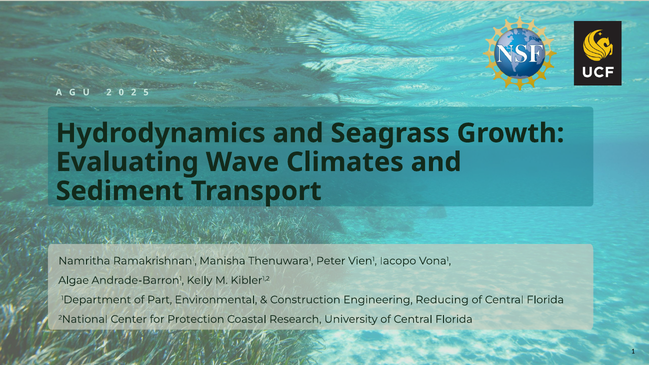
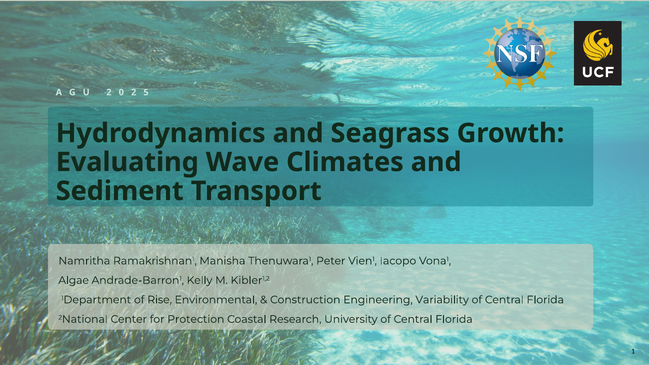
Part: Part -> Rise
Reducing: Reducing -> Variability
